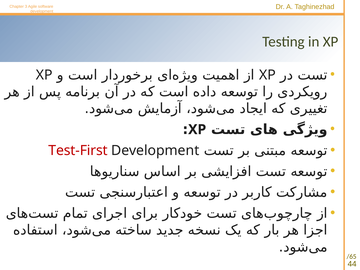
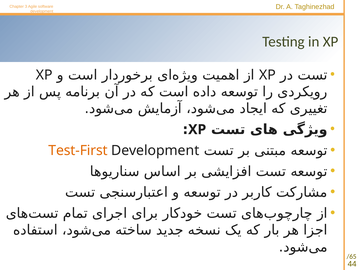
Test-First colour: red -> orange
